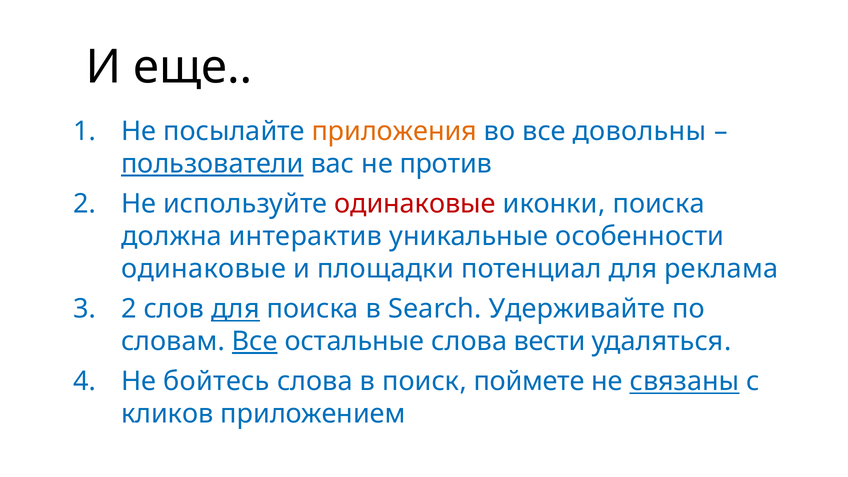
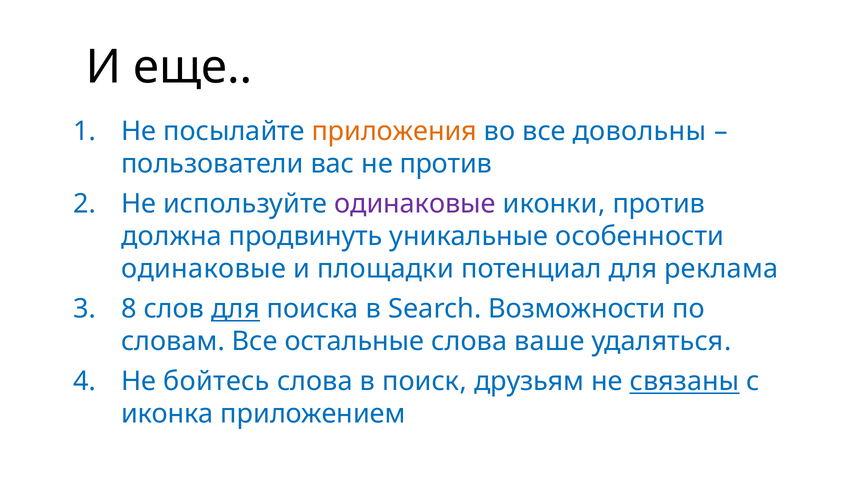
пользователи underline: present -> none
одинаковые at (415, 204) colour: red -> purple
иконки поиска: поиска -> против
интерактив: интерактив -> продвинуть
2 at (129, 309): 2 -> 8
Удерживайте: Удерживайте -> Возможности
Все at (255, 341) underline: present -> none
вести: вести -> ваше
поймете: поймете -> друзьям
кликов: кликов -> иконка
